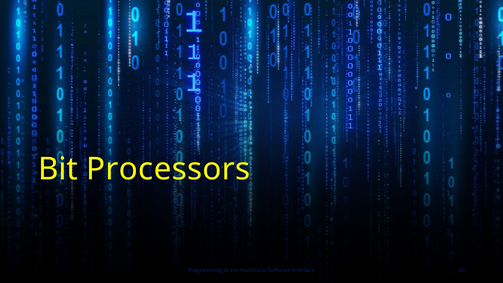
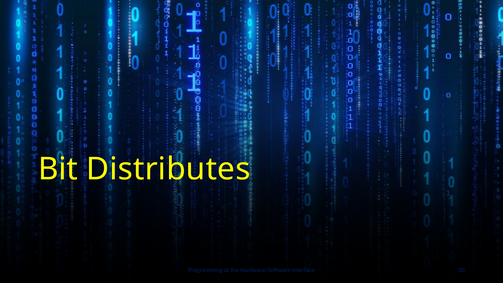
Processors: Processors -> Distributes
